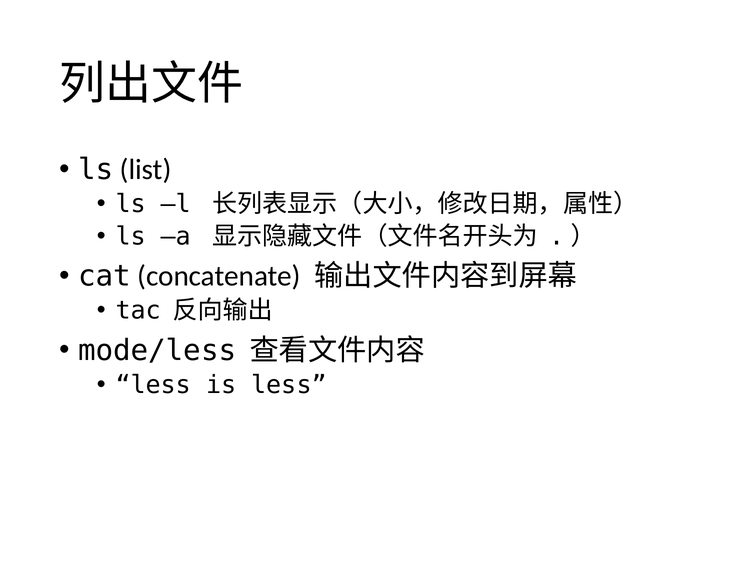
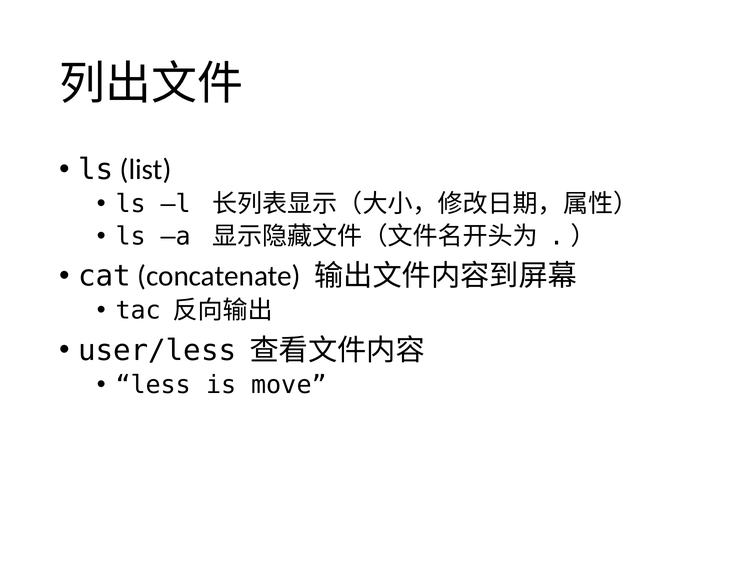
mode/less: mode/less -> user/less
is less: less -> move
